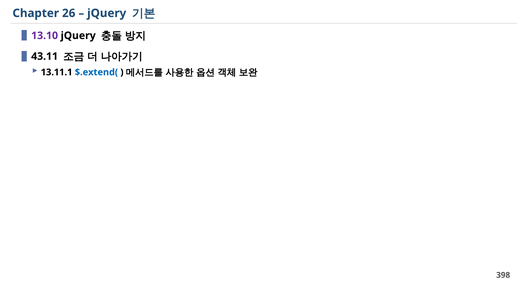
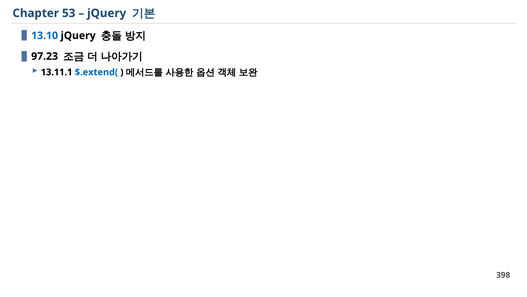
26: 26 -> 53
13.10 colour: purple -> blue
43.11: 43.11 -> 97.23
